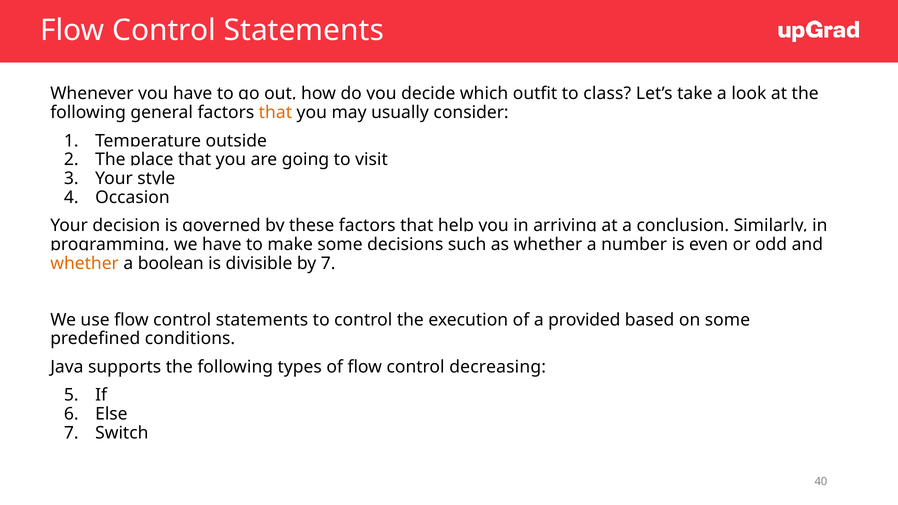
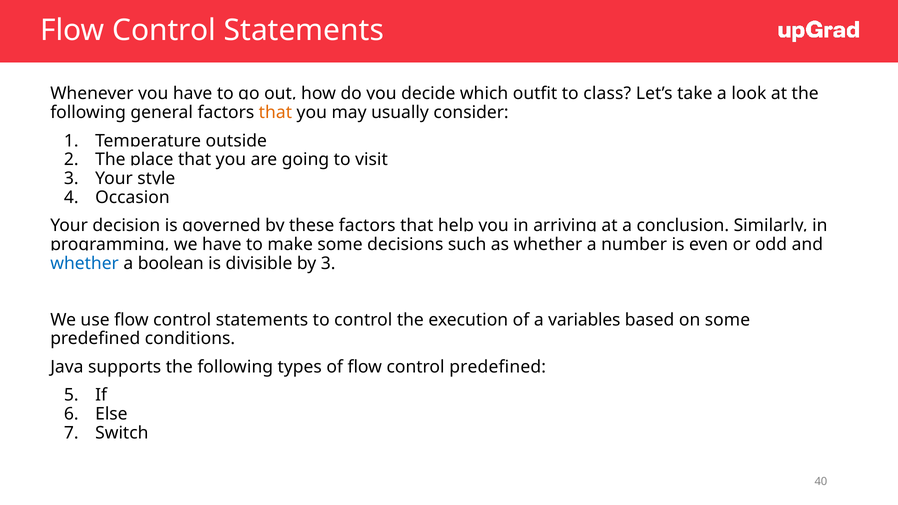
whether at (85, 263) colour: orange -> blue
by 7: 7 -> 3
provided: provided -> variables
control decreasing: decreasing -> predefined
